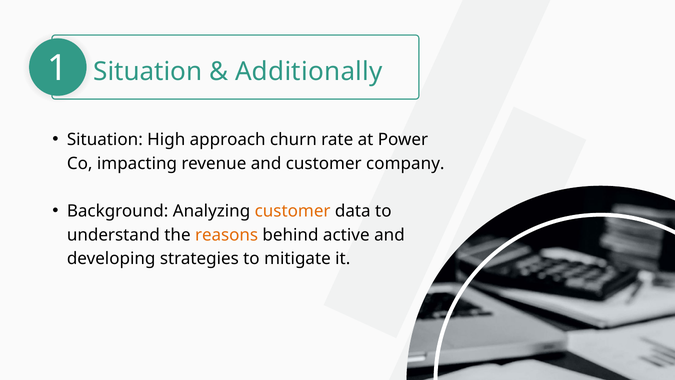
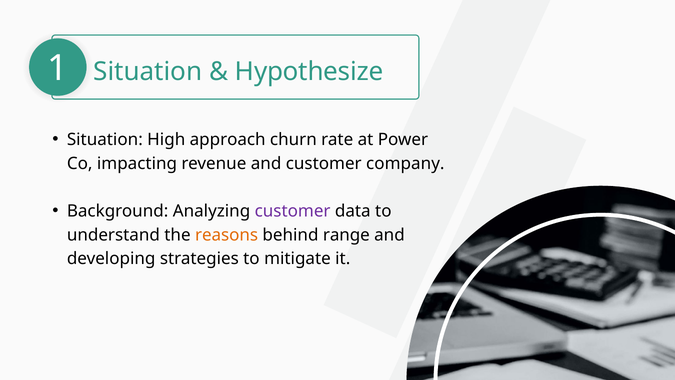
Additionally: Additionally -> Hypothesize
customer at (293, 211) colour: orange -> purple
active: active -> range
